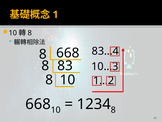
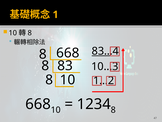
83…4 underline: none -> present
